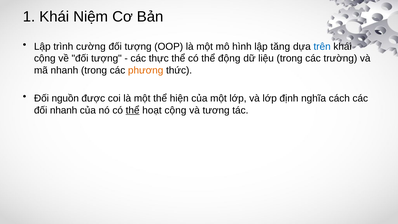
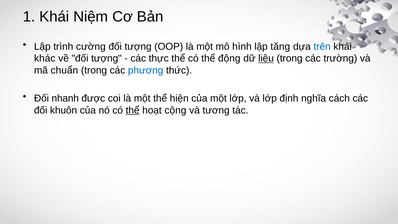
cộng at (45, 58): cộng -> khác
liệu underline: none -> present
mã nhanh: nhanh -> chuẩn
phương colour: orange -> blue
nguồn: nguồn -> nhanh
đối nhanh: nhanh -> khuôn
